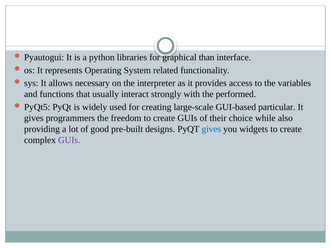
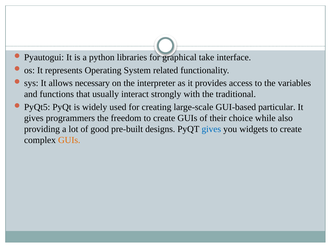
than: than -> take
performed: performed -> traditional
GUIs at (69, 140) colour: purple -> orange
